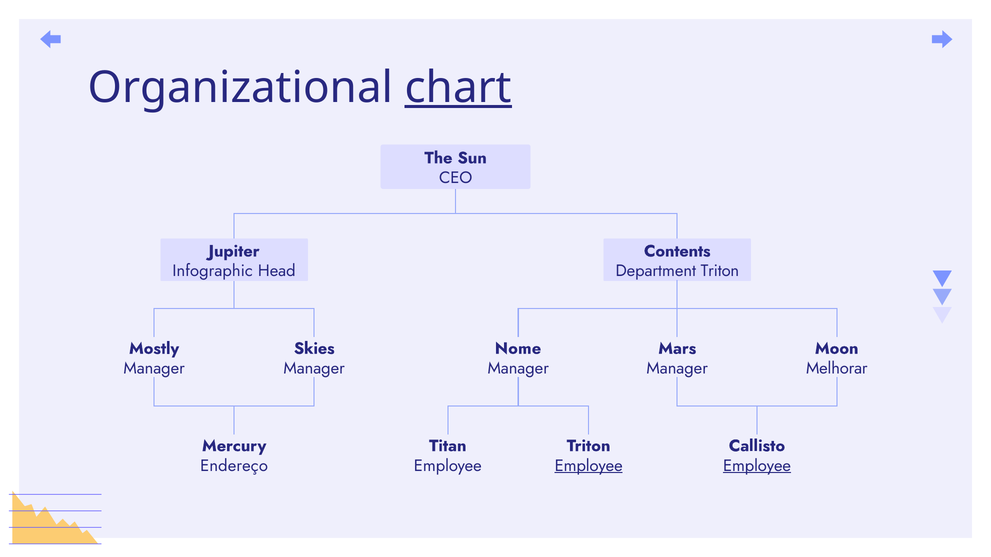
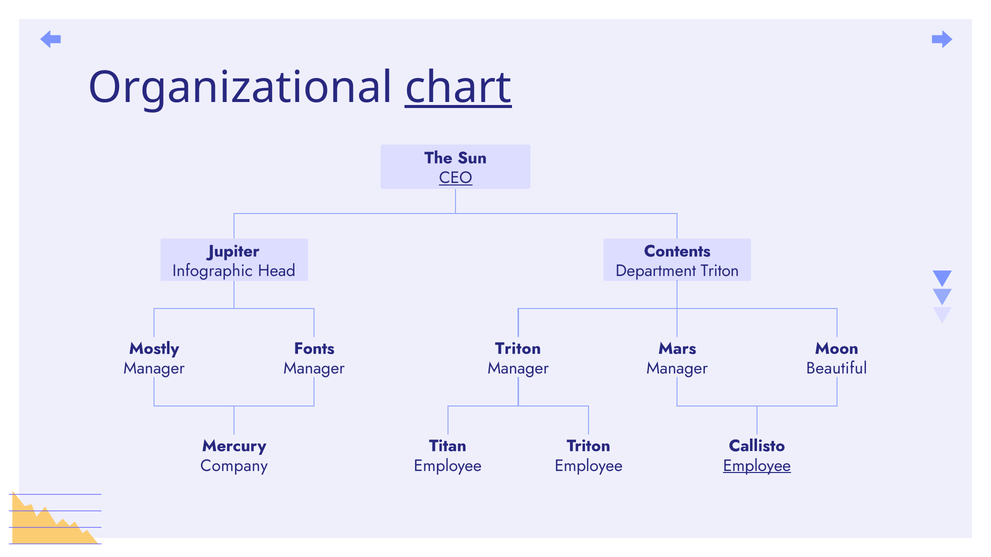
CEO underline: none -> present
Skies: Skies -> Fonts
Nome at (518, 349): Nome -> Triton
Melhorar: Melhorar -> Beautiful
Endereço: Endereço -> Company
Employee at (589, 466) underline: present -> none
